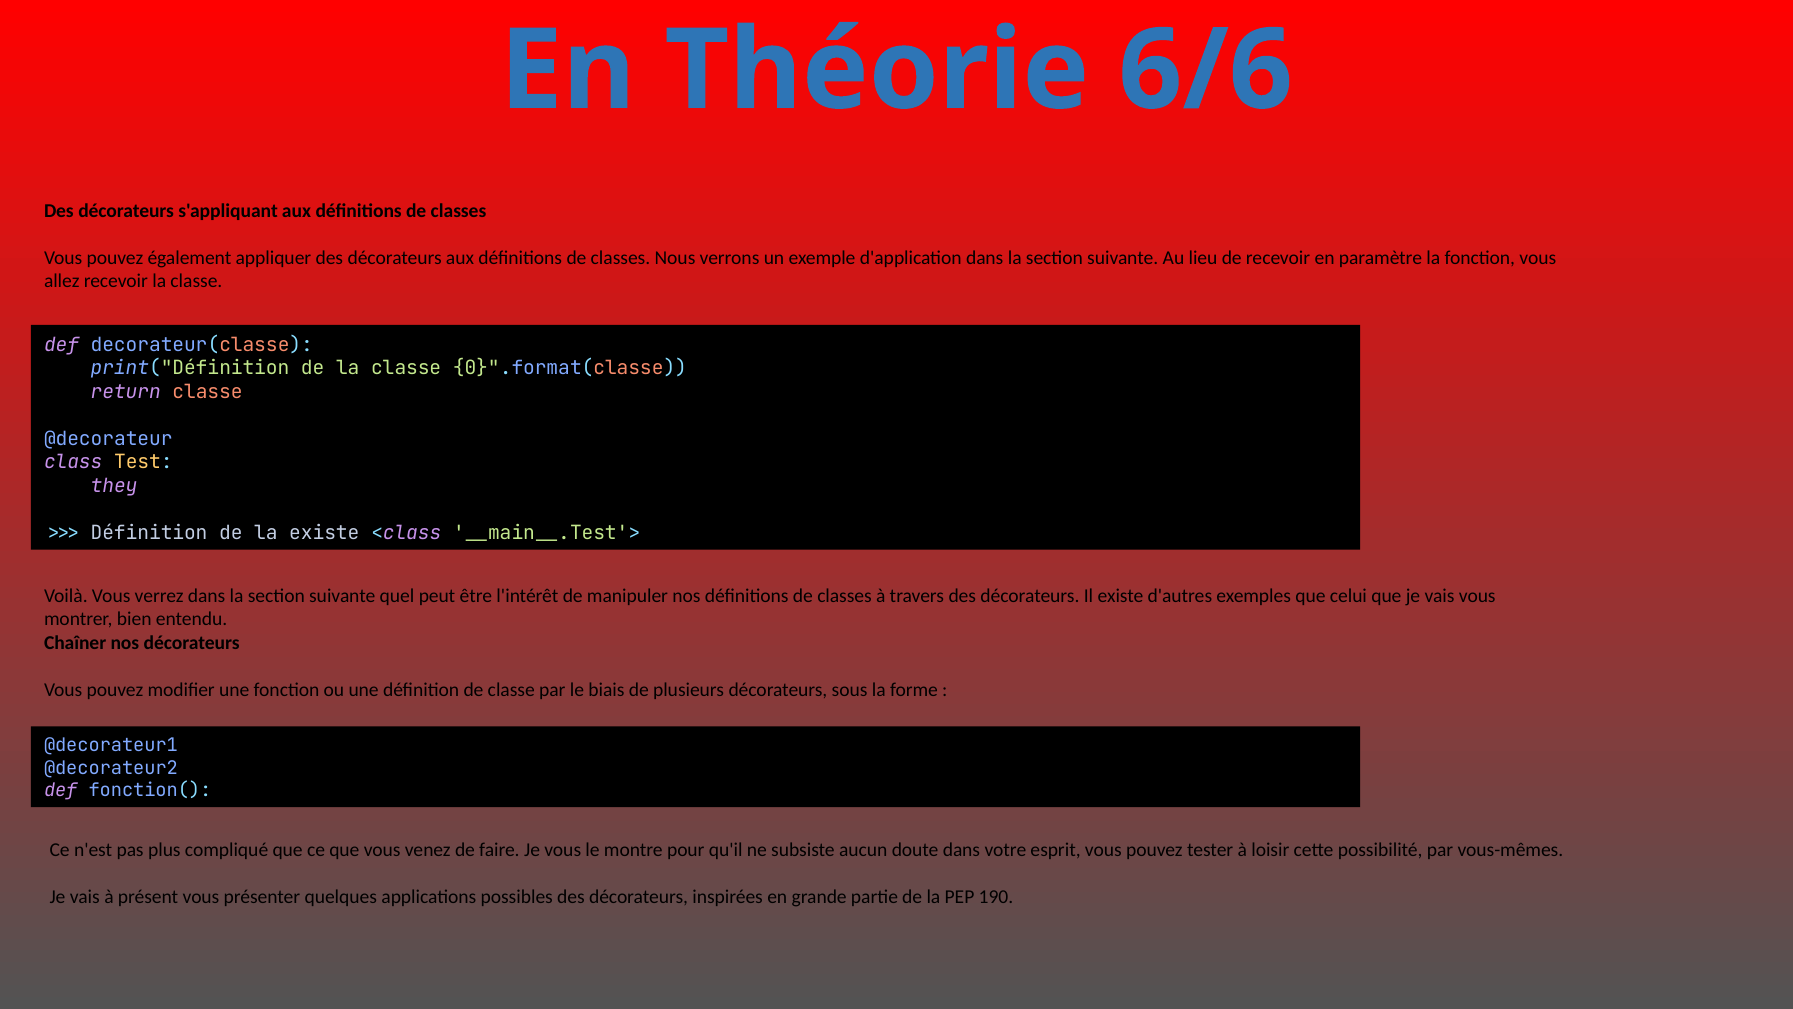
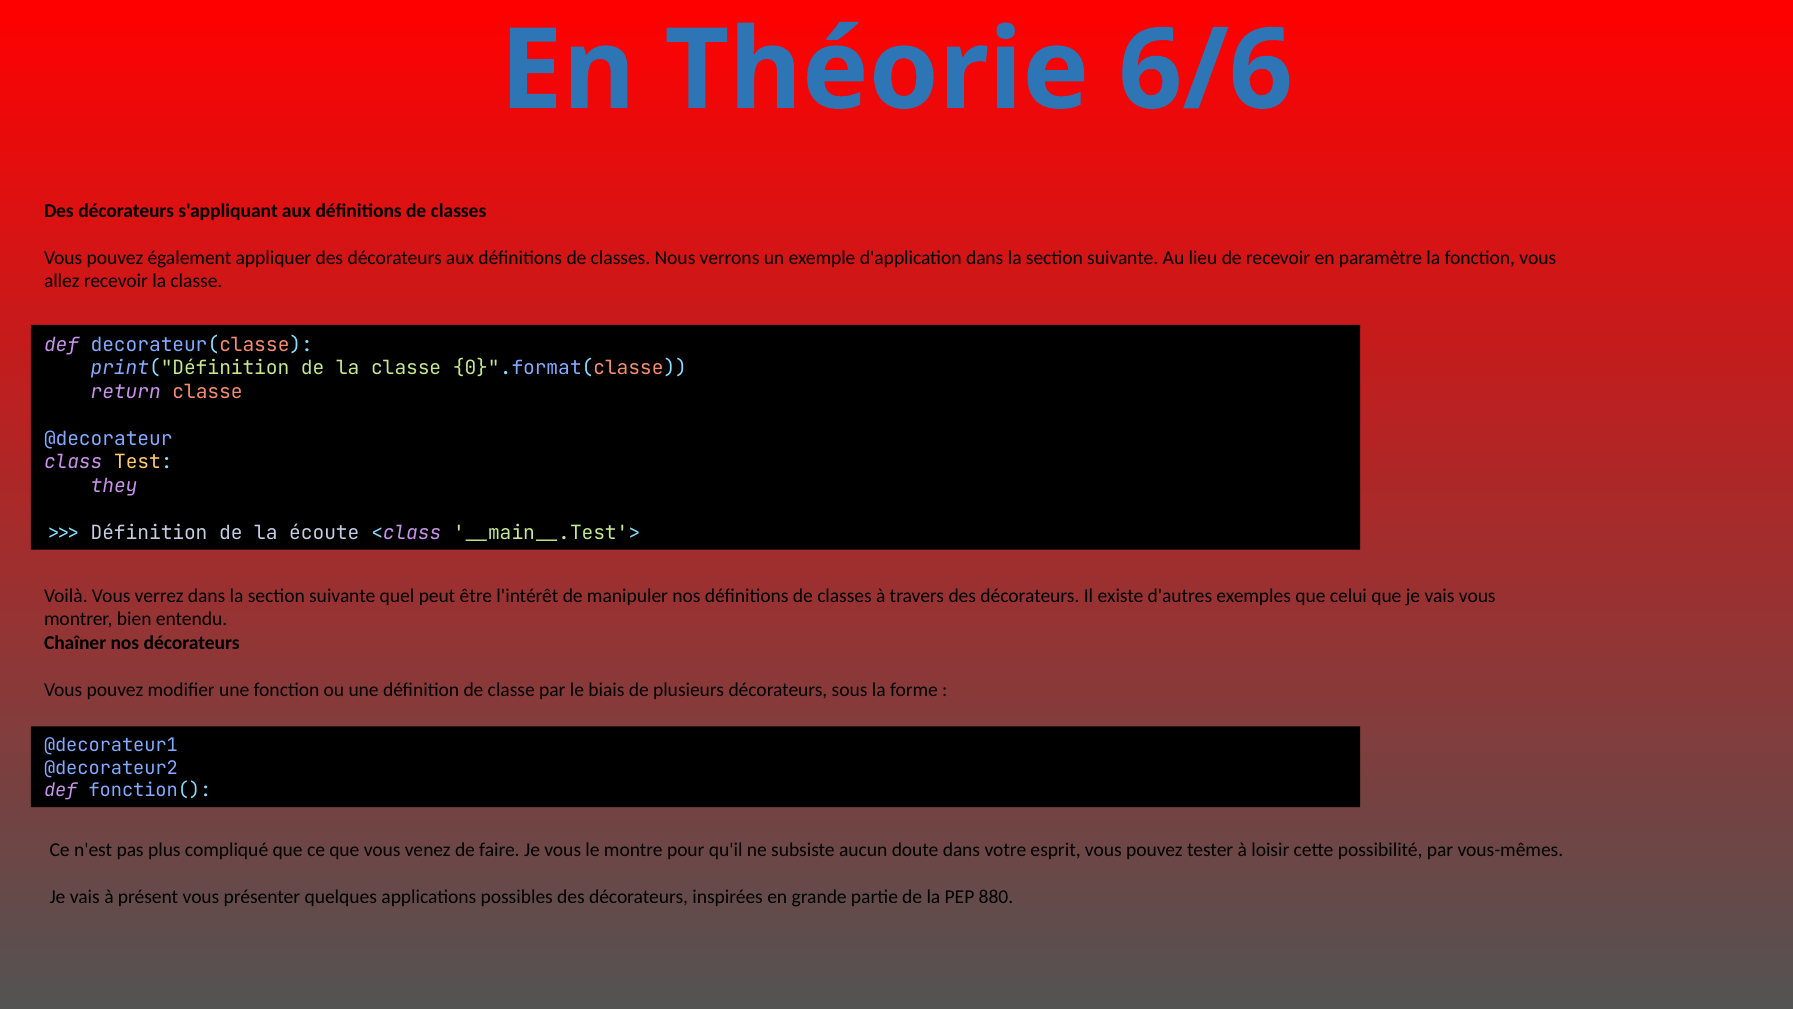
la existe: existe -> écoute
190: 190 -> 880
